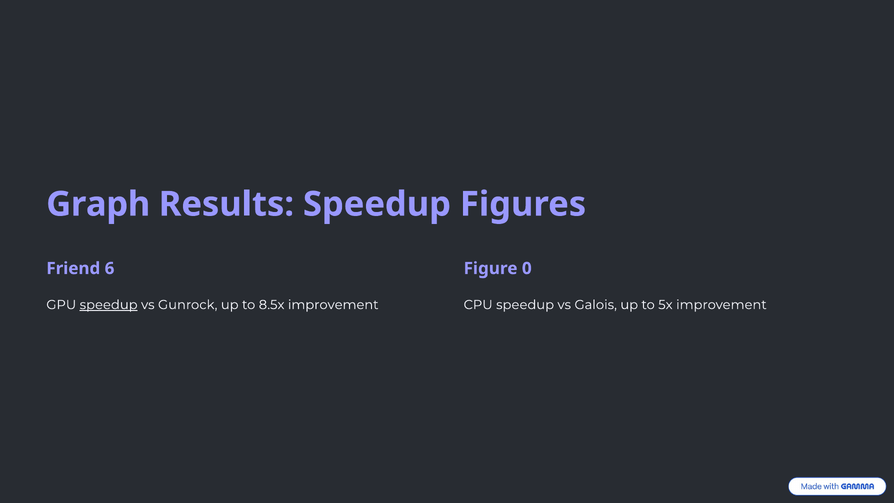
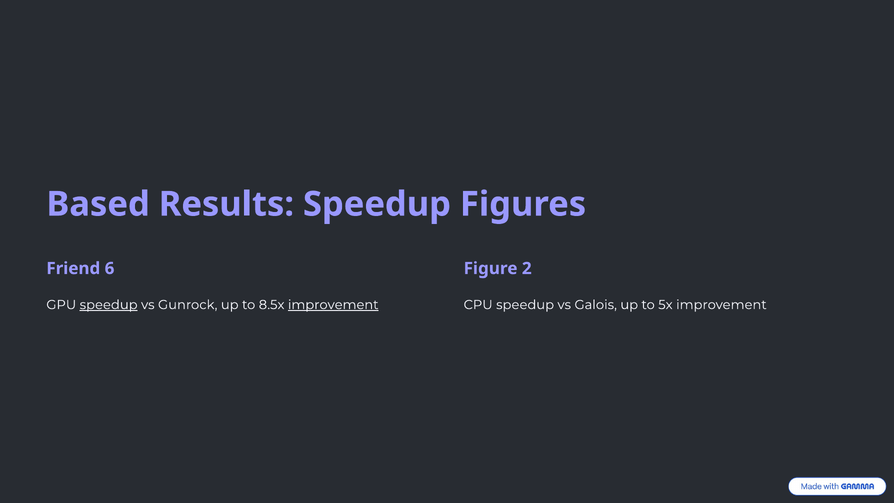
Graph: Graph -> Based
0: 0 -> 2
improvement at (333, 305) underline: none -> present
